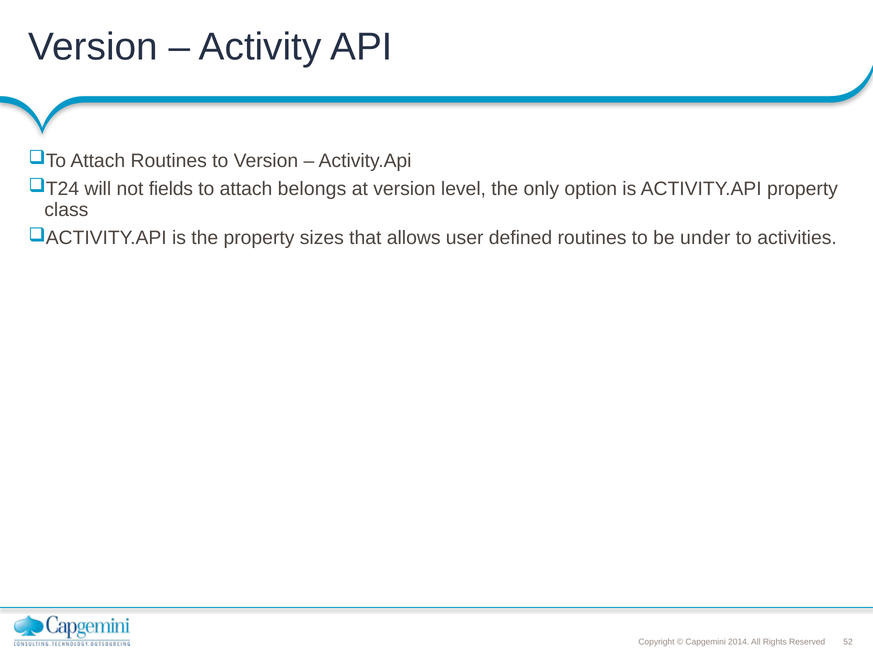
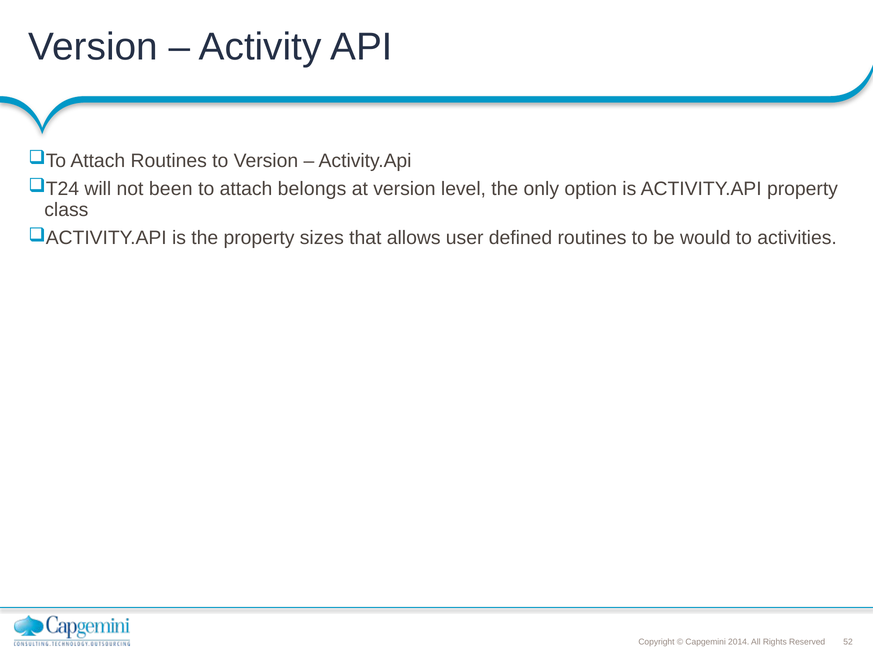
fields: fields -> been
under: under -> would
